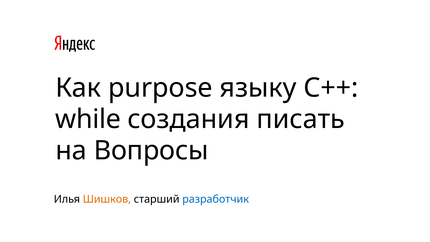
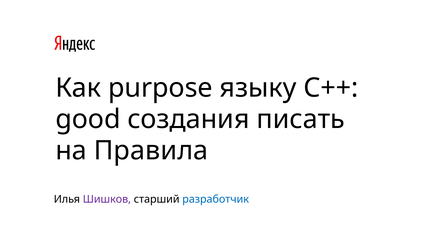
while: while -> good
Вопросы: Вопросы -> Правила
Шишков colour: orange -> purple
